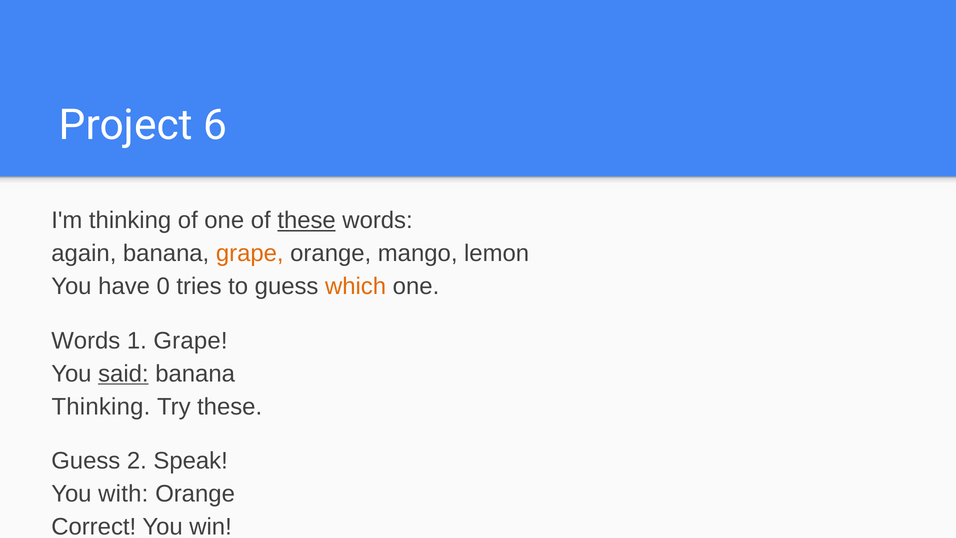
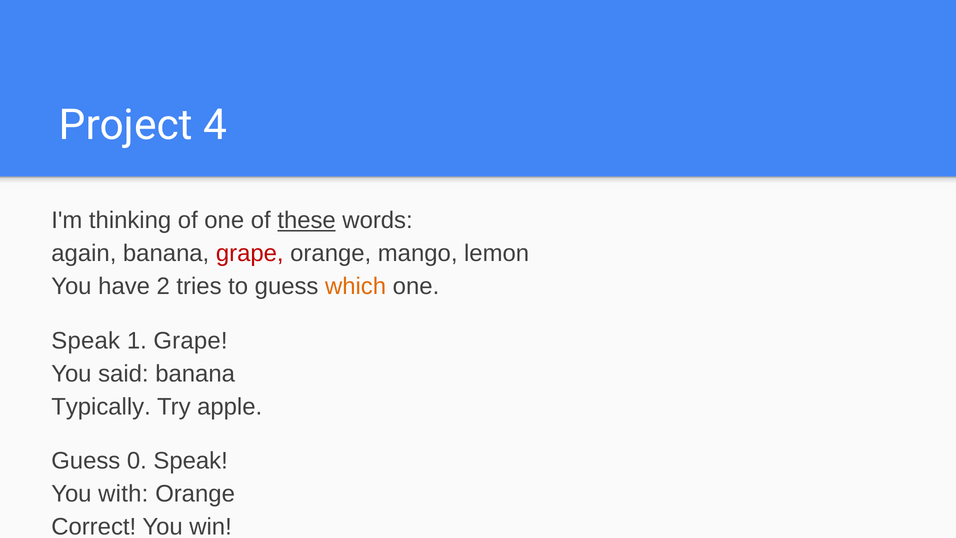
6: 6 -> 4
grape at (250, 253) colour: orange -> red
0: 0 -> 2
Words at (86, 341): Words -> Speak
said underline: present -> none
Thinking at (101, 407): Thinking -> Typically
Try these: these -> apple
2: 2 -> 0
